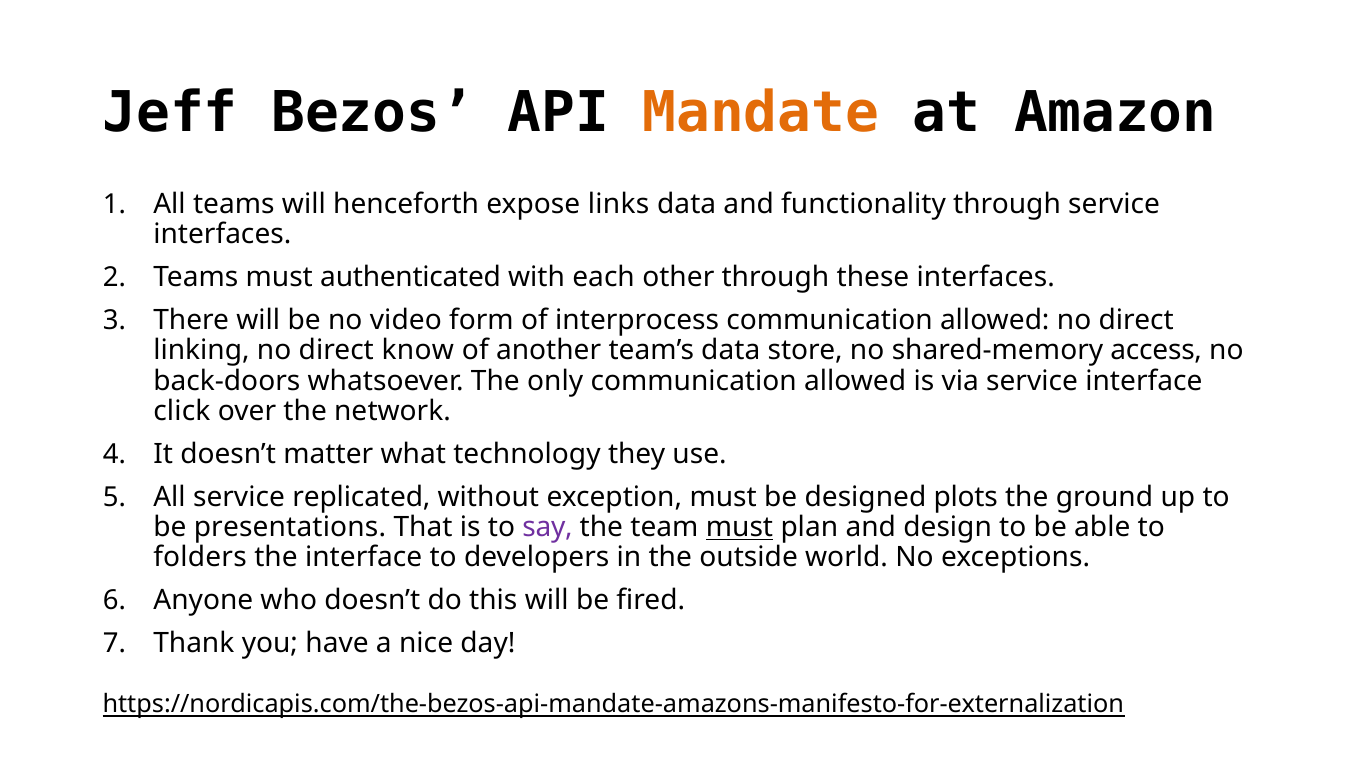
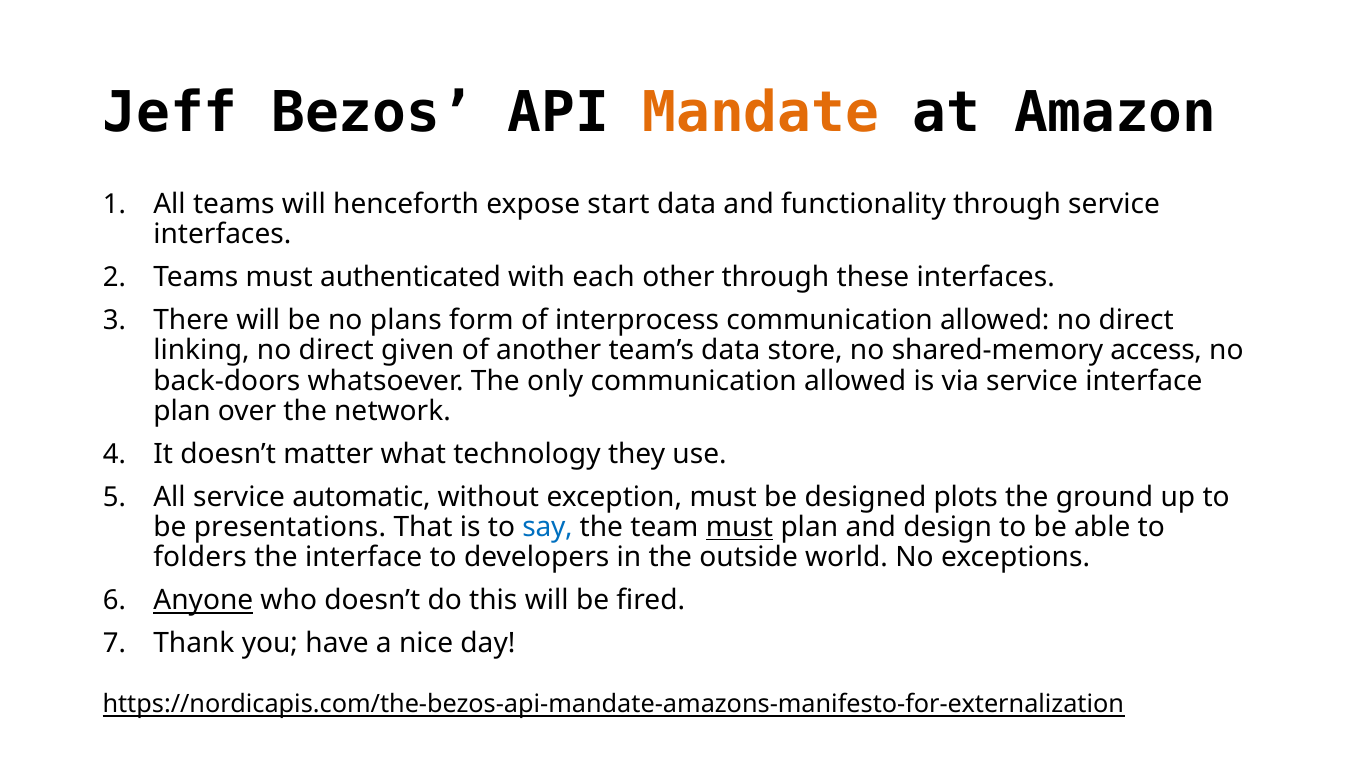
links: links -> start
video: video -> plans
know: know -> given
click at (182, 411): click -> plan
replicated: replicated -> automatic
say colour: purple -> blue
Anyone underline: none -> present
